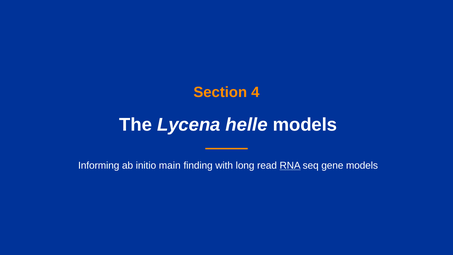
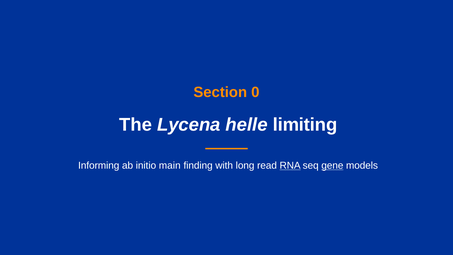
4: 4 -> 0
helle models: models -> limiting
gene underline: none -> present
